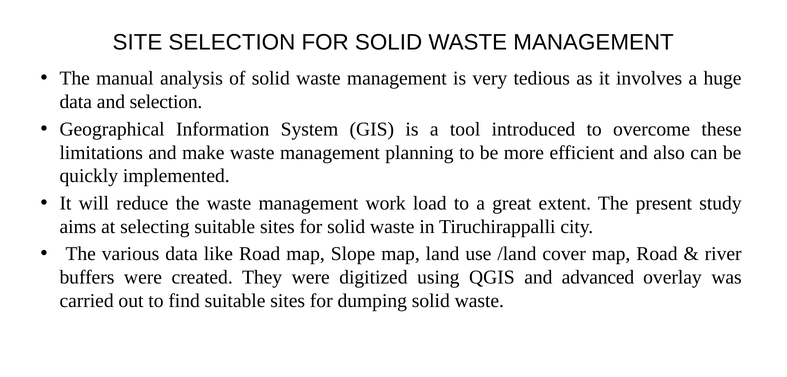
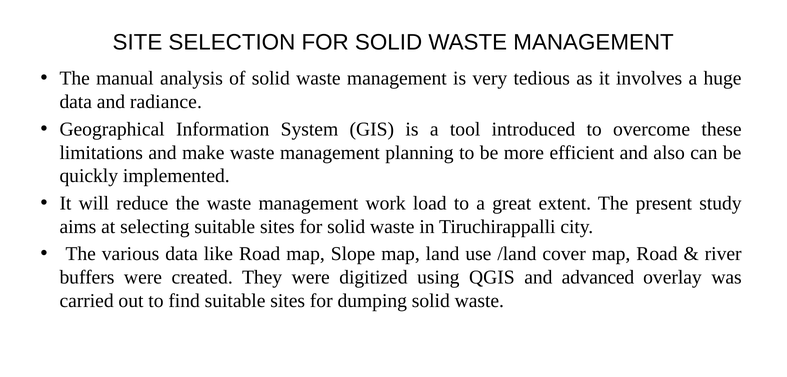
and selection: selection -> radiance
